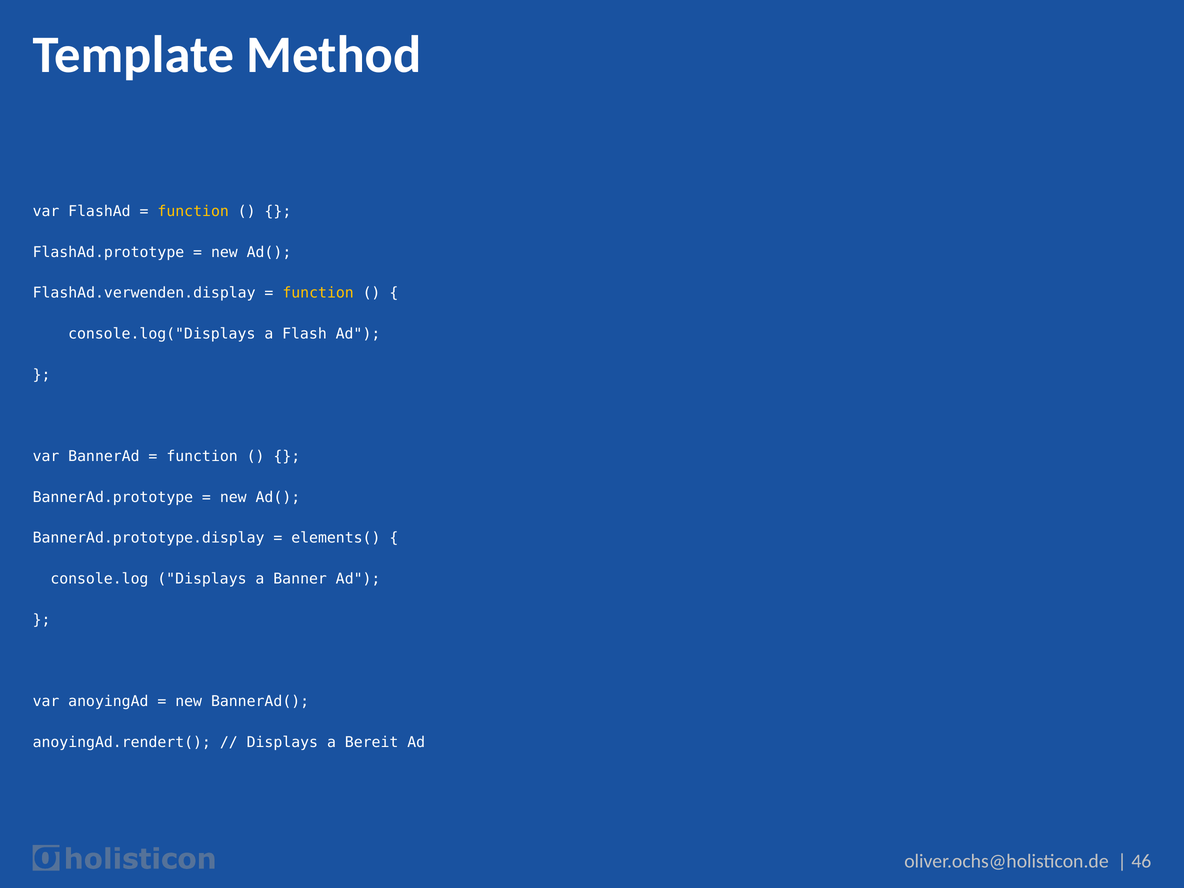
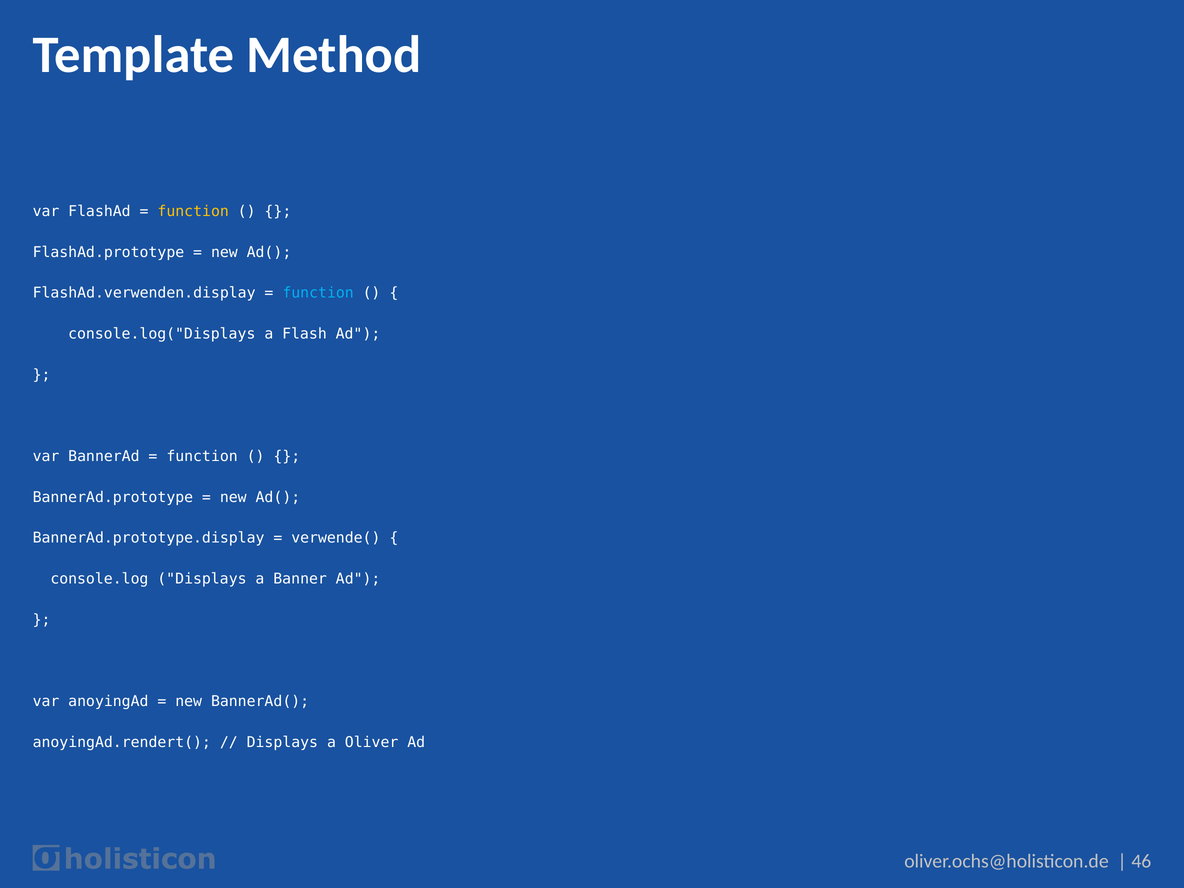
function at (318, 293) colour: yellow -> light blue
elements(: elements( -> verwende(
Bereit: Bereit -> Oliver
